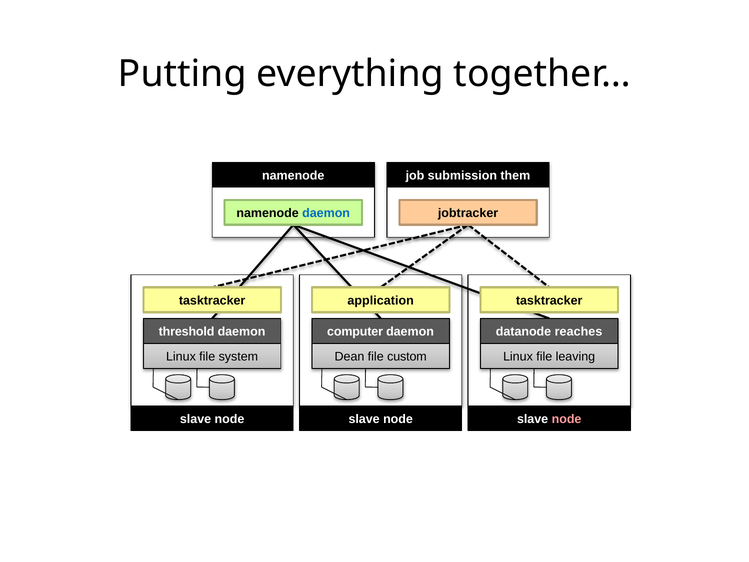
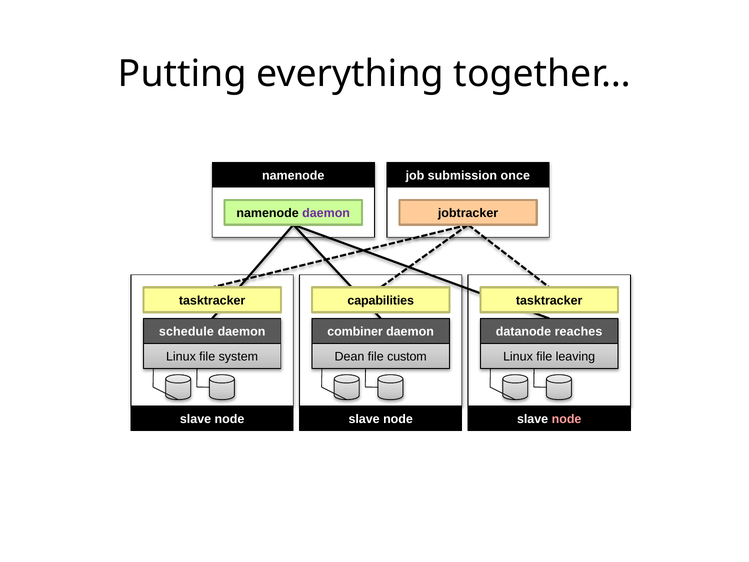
them: them -> once
daemon at (326, 213) colour: blue -> purple
application: application -> capabilities
threshold: threshold -> schedule
computer: computer -> combiner
